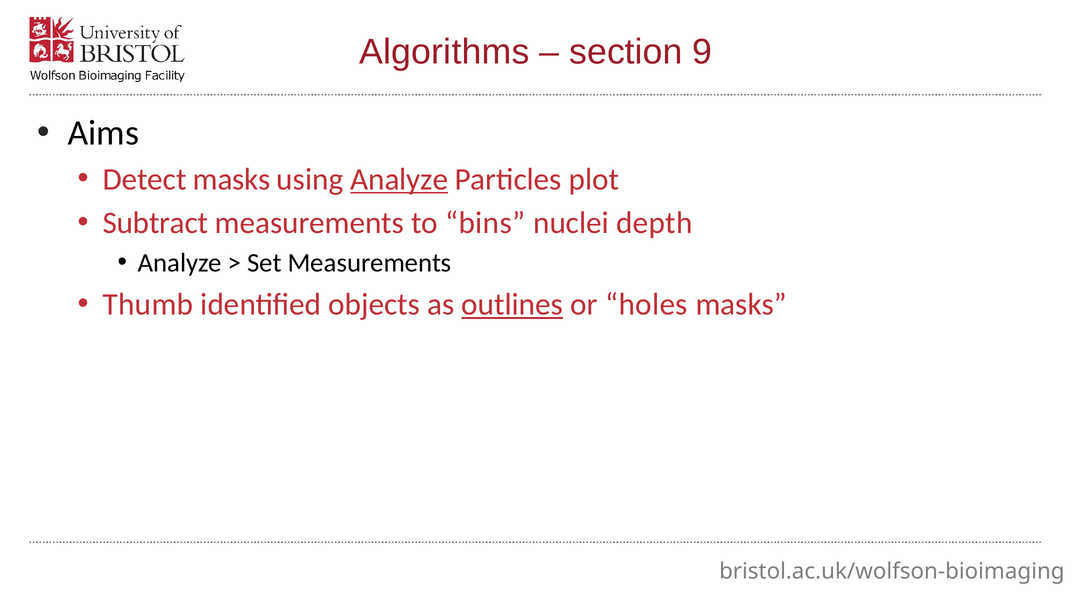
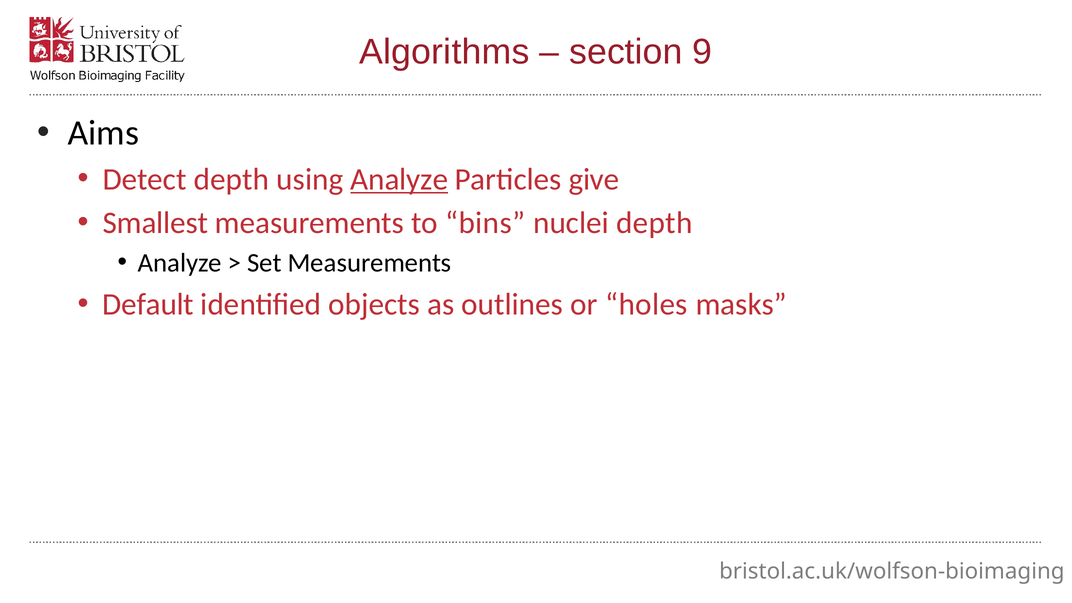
Detect masks: masks -> depth
plot: plot -> give
Subtract: Subtract -> Smallest
Thumb: Thumb -> Default
outlines underline: present -> none
